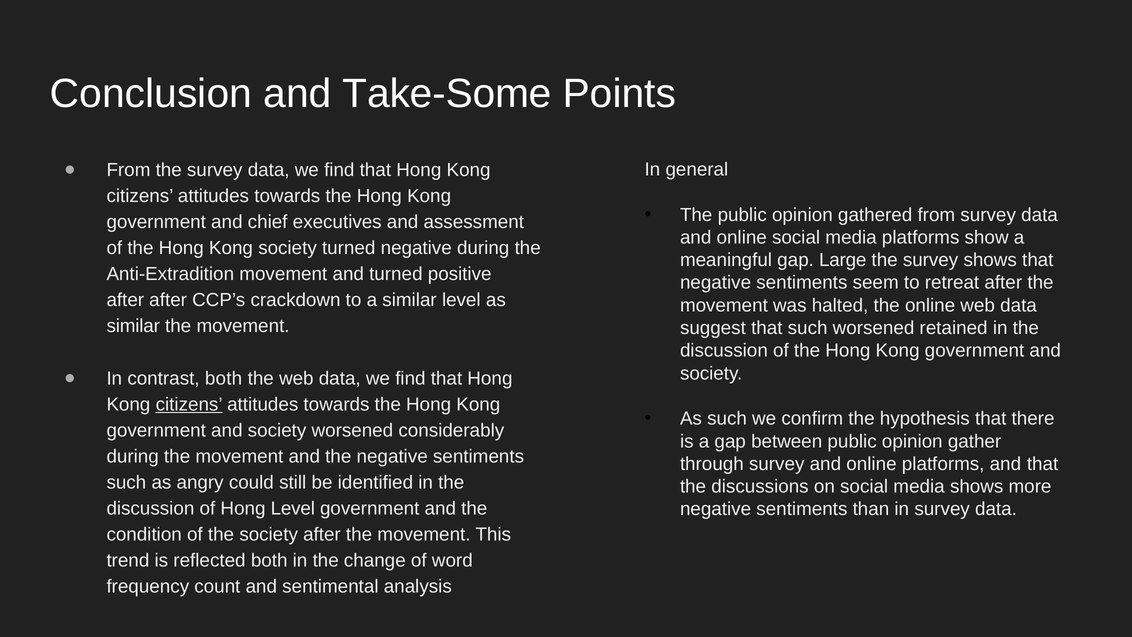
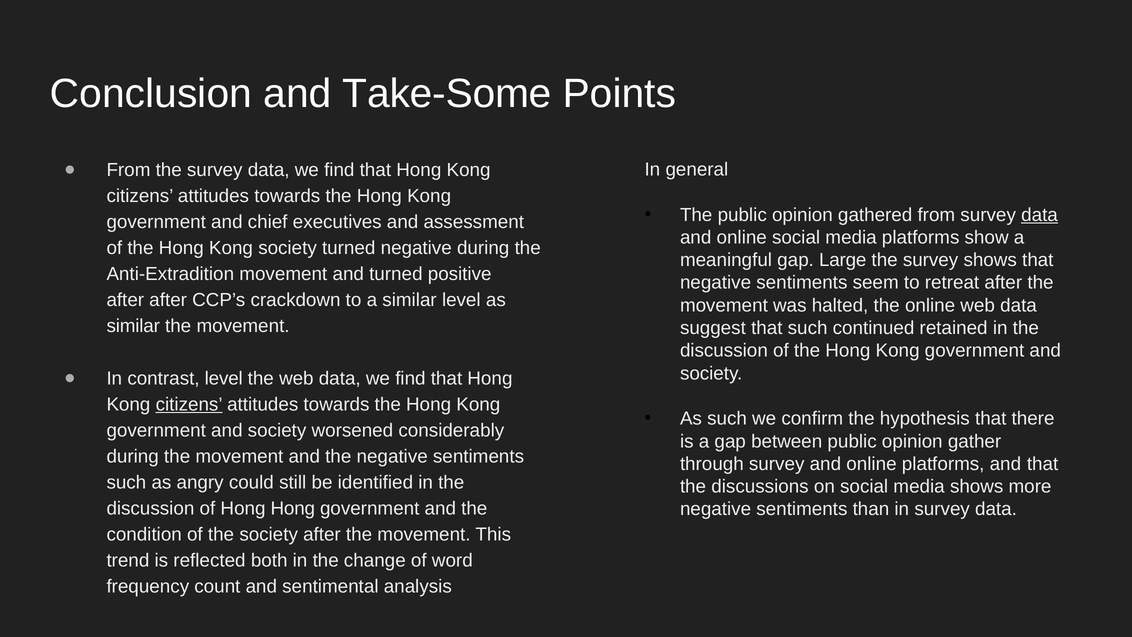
data at (1040, 215) underline: none -> present
such worsened: worsened -> continued
contrast both: both -> level
Hong Level: Level -> Hong
